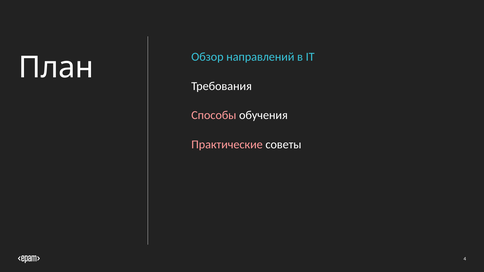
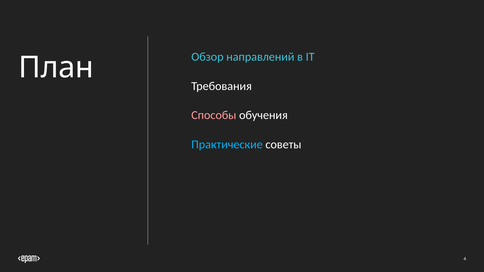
Практические colour: pink -> light blue
